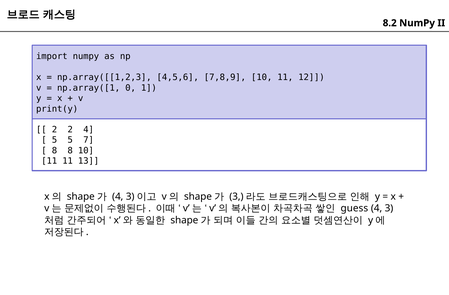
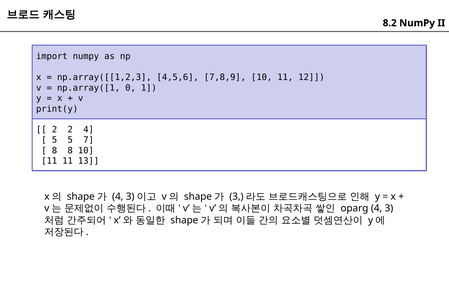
guess: guess -> oparg
